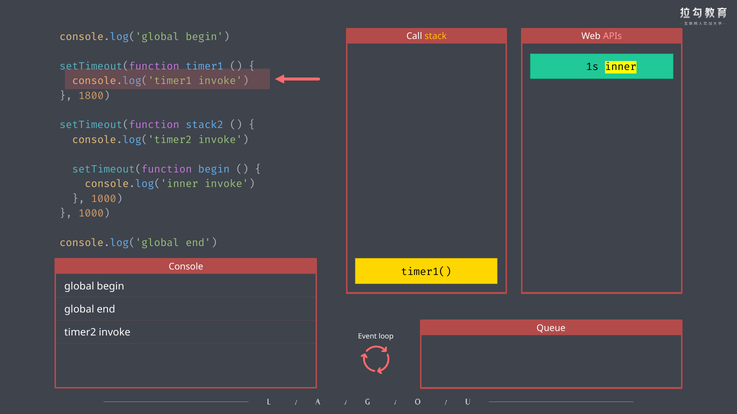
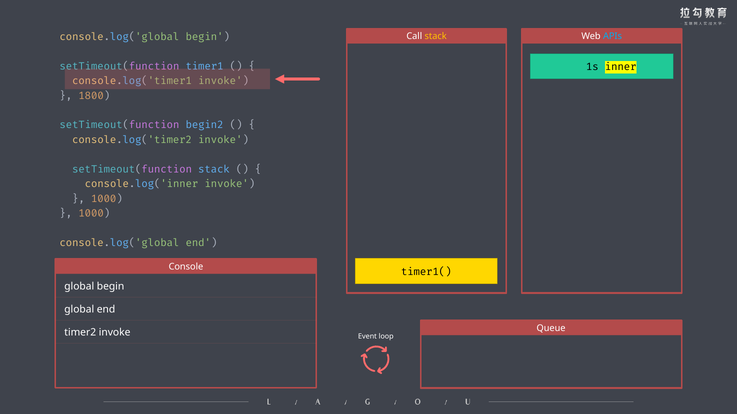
APIs colour: pink -> light blue
stack2: stack2 -> begin2
setTimeout(function begin: begin -> stack
